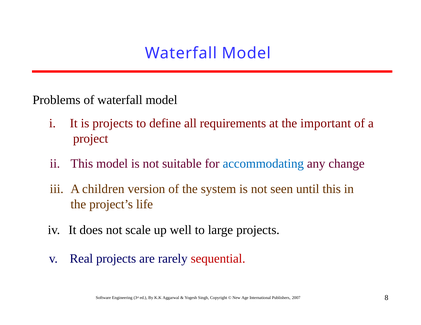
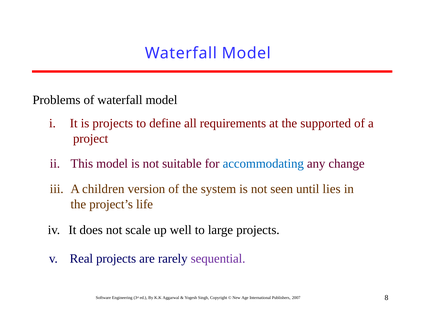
important: important -> supported
until this: this -> lies
sequential colour: red -> purple
